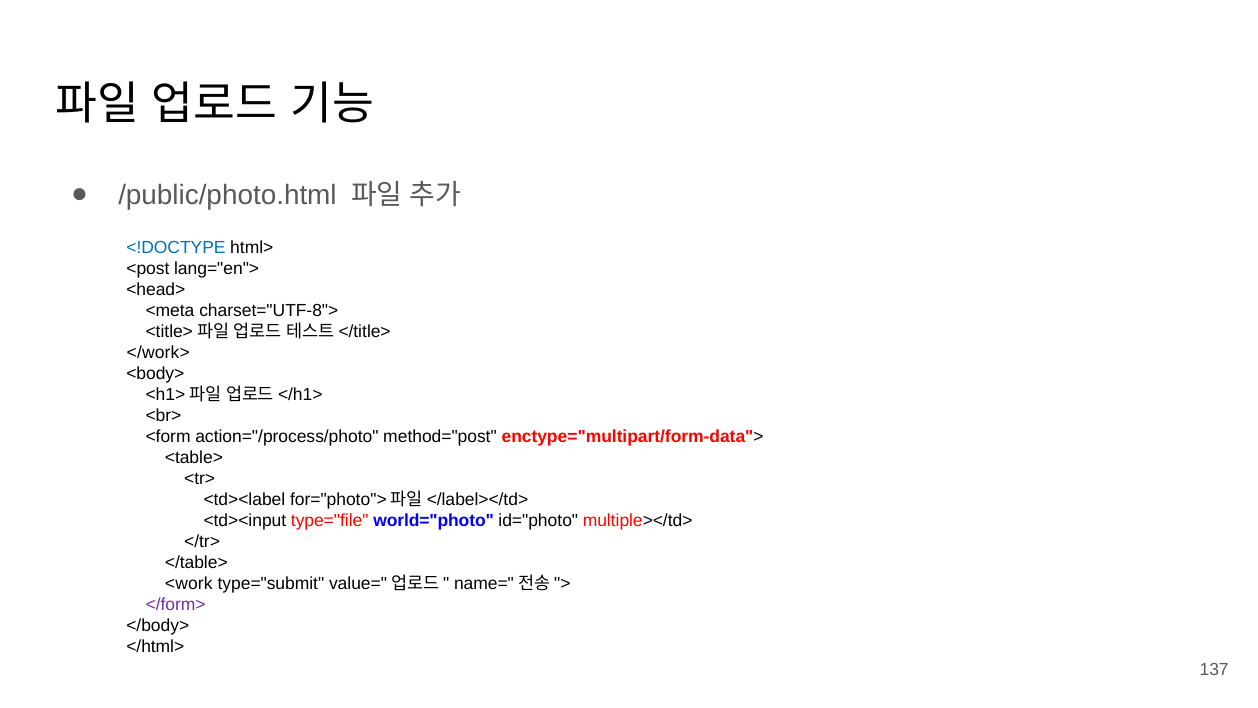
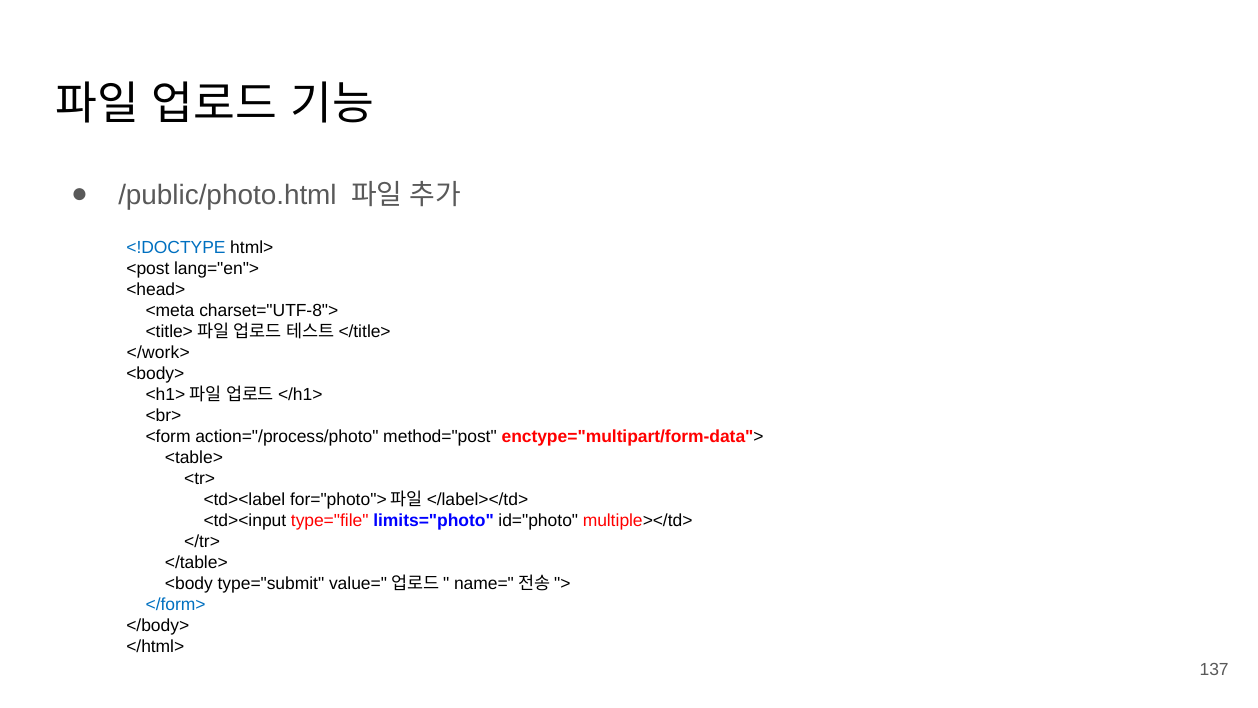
world="photo: world="photo -> limits="photo
<work: <work -> <body
</form> colour: purple -> blue
